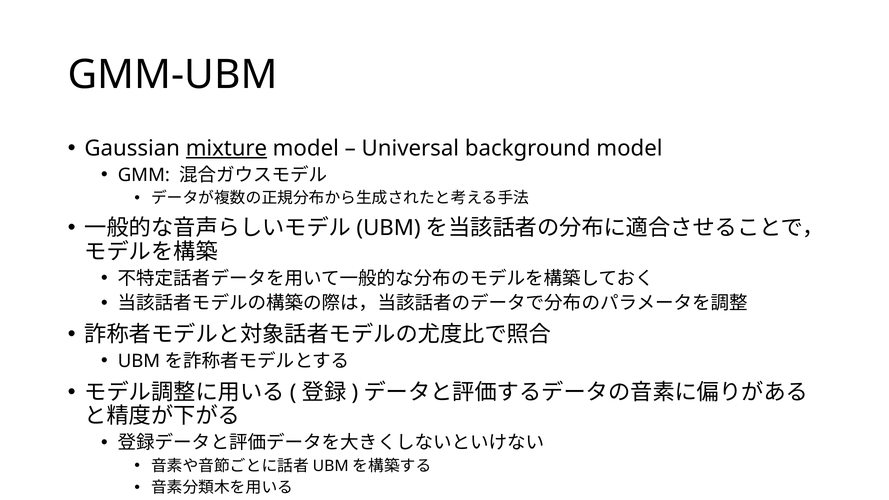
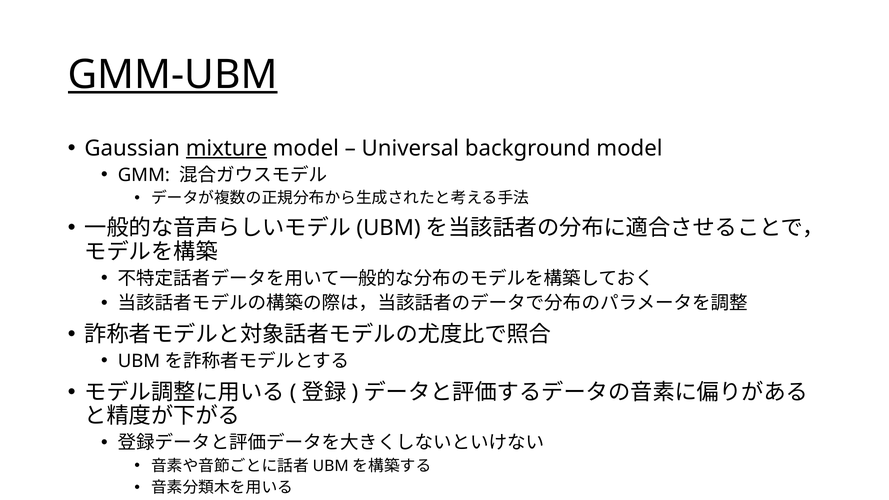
GMM-UBM underline: none -> present
